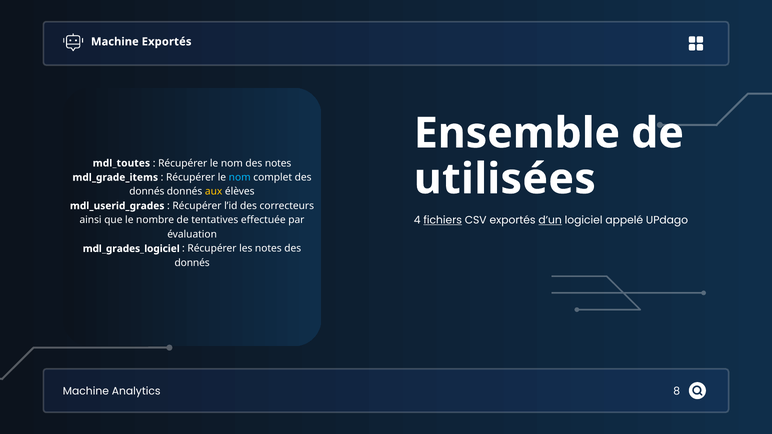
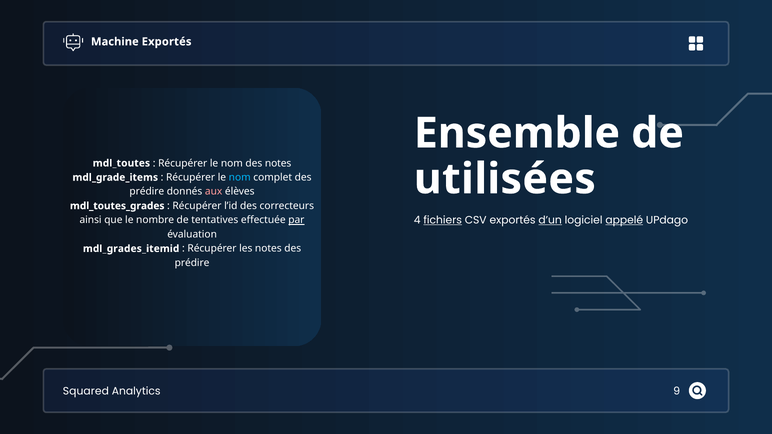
donnés at (147, 192): donnés -> prédire
aux colour: yellow -> pink
mdl_userid_grades: mdl_userid_grades -> mdl_toutes_grades
par underline: none -> present
appelé underline: none -> present
mdl_grades_logiciel: mdl_grades_logiciel -> mdl_grades_itemid
donnés at (192, 263): donnés -> prédire
Machine at (86, 391): Machine -> Squared
8: 8 -> 9
